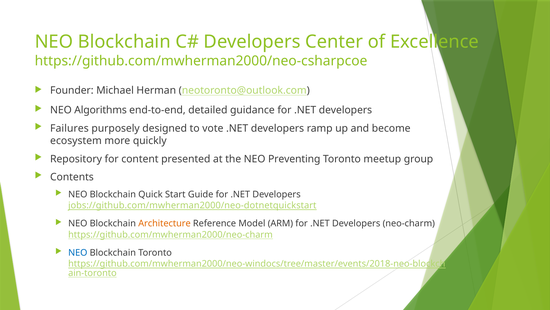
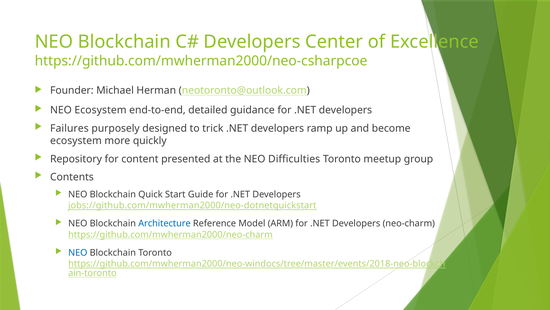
NEO Algorithms: Algorithms -> Ecosystem
vote: vote -> trick
Preventing: Preventing -> Difficulties
Architecture colour: orange -> blue
